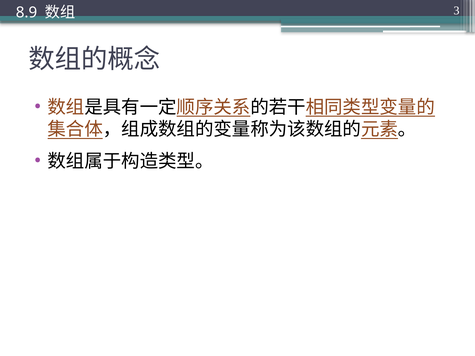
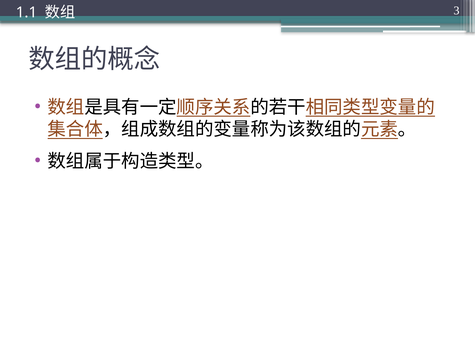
8.9: 8.9 -> 1.1
